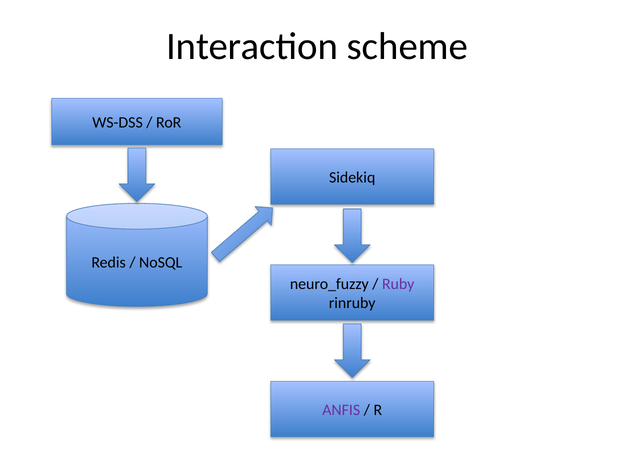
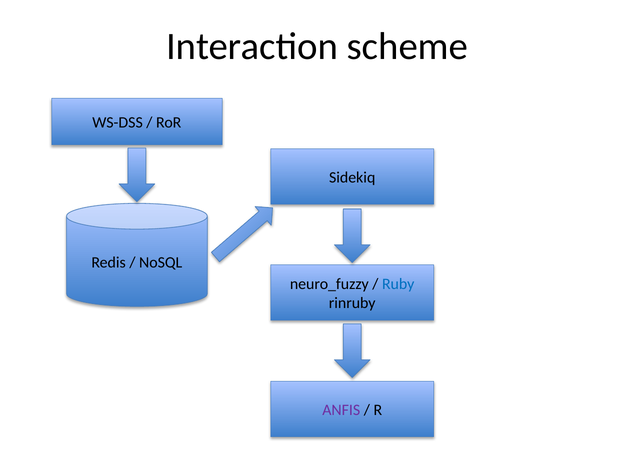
Ruby colour: purple -> blue
